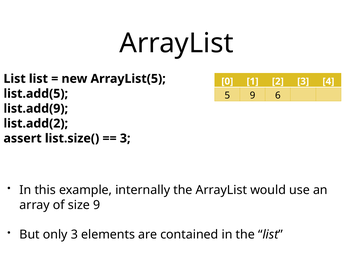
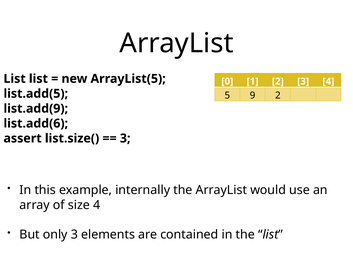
9 6: 6 -> 2
list.add(2: list.add(2 -> list.add(6
size 9: 9 -> 4
